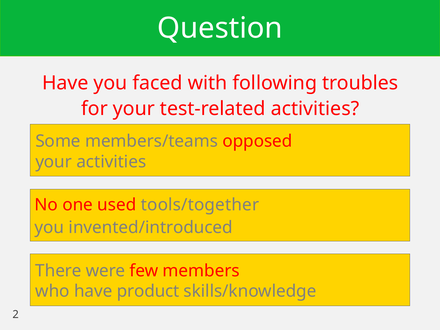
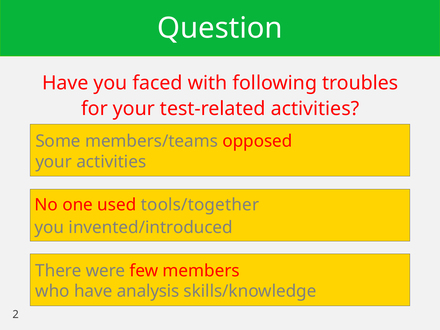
product: product -> analysis
